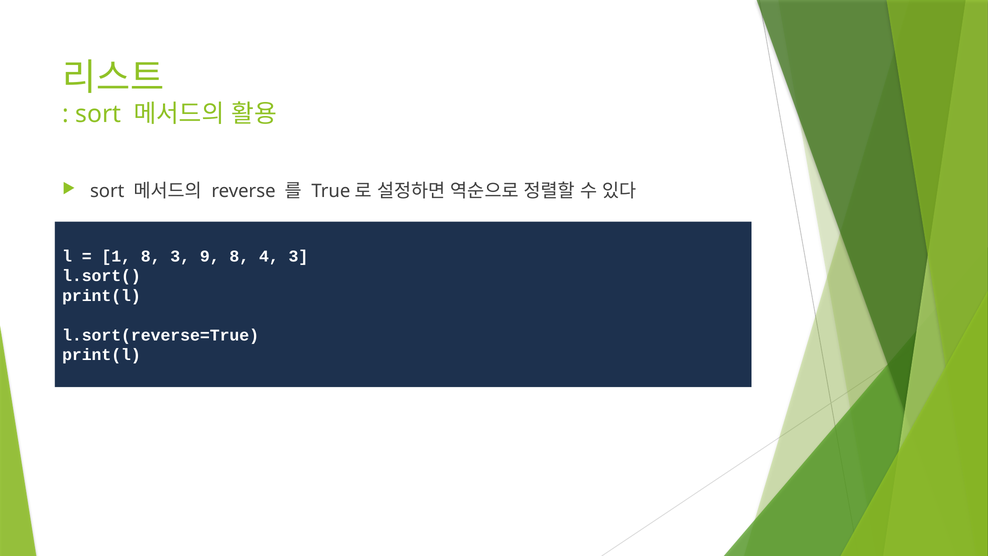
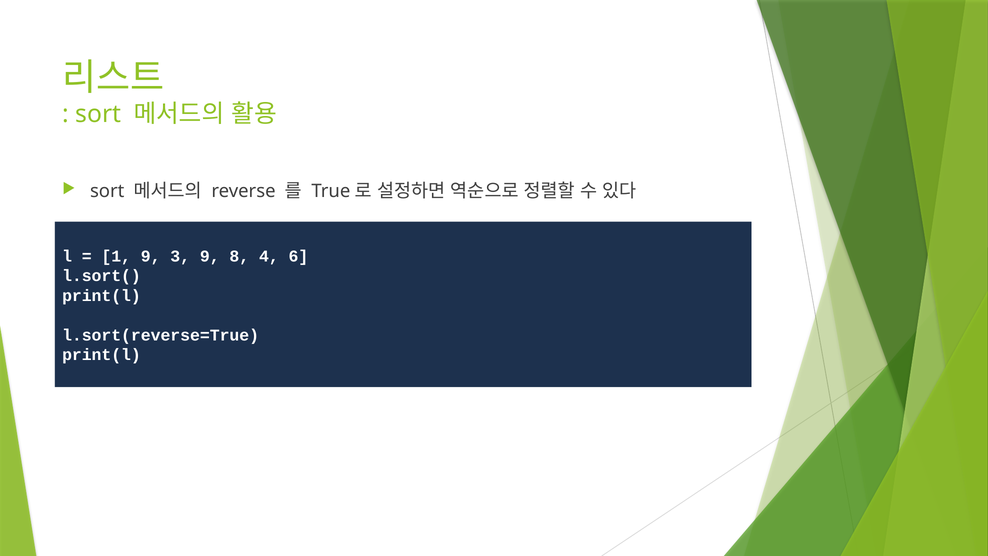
1 8: 8 -> 9
4 3: 3 -> 6
